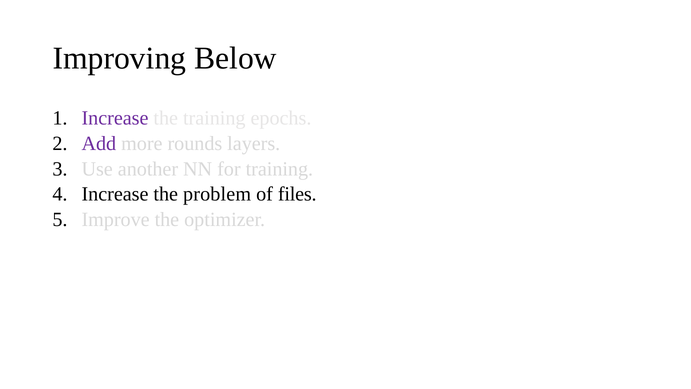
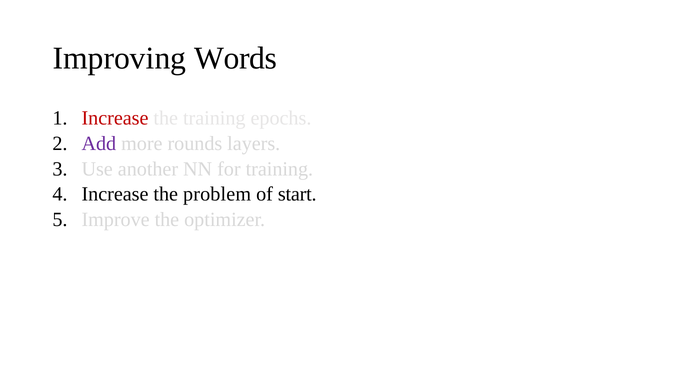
Below: Below -> Words
Increase at (115, 118) colour: purple -> red
files: files -> start
